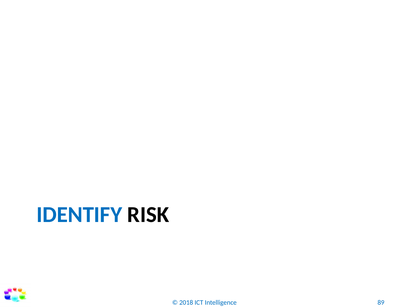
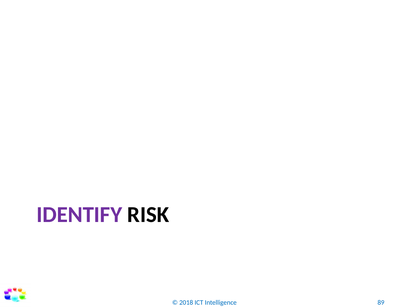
IDENTIFY colour: blue -> purple
